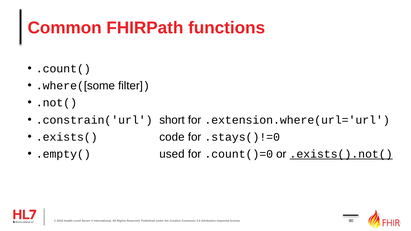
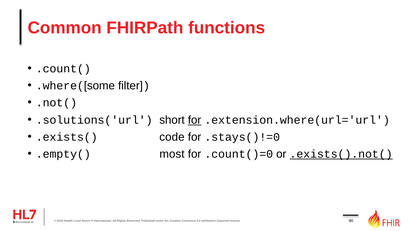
.constrain('url: .constrain('url -> .solutions('url
for at (195, 120) underline: none -> present
used: used -> most
